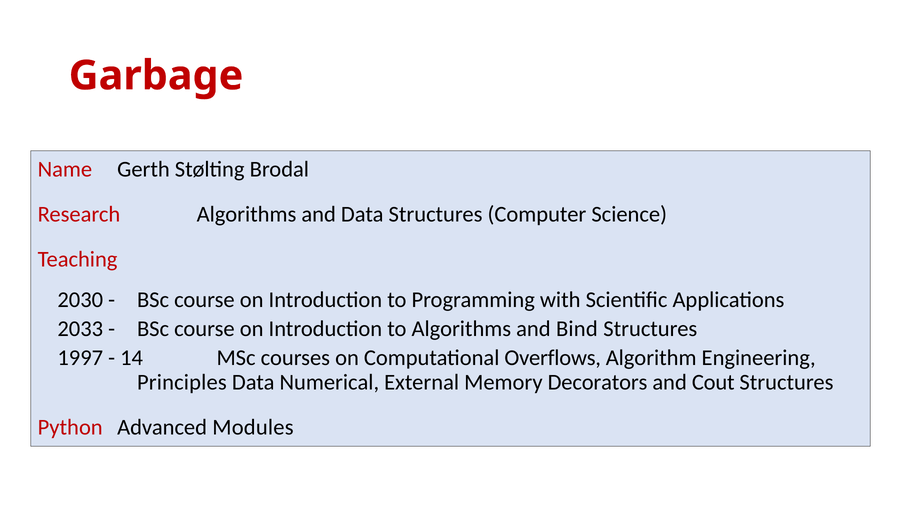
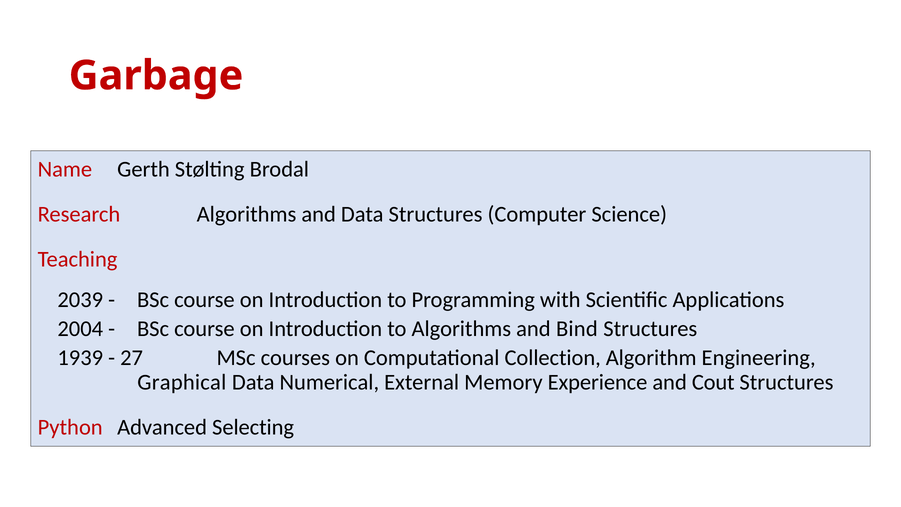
2030: 2030 -> 2039
2033: 2033 -> 2004
1997: 1997 -> 1939
14: 14 -> 27
Overflows: Overflows -> Collection
Principles: Principles -> Graphical
Decorators: Decorators -> Experience
Modules: Modules -> Selecting
